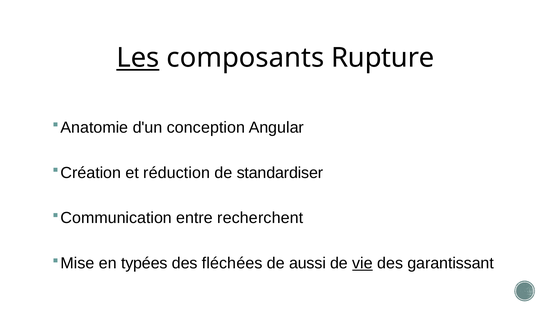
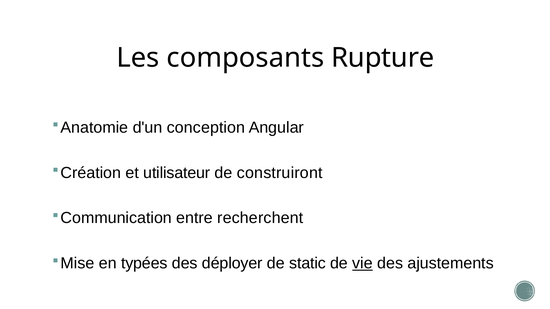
Les underline: present -> none
réduction: réduction -> utilisateur
standardiser: standardiser -> construiront
fléchées: fléchées -> déployer
aussi: aussi -> static
garantissant: garantissant -> ajustements
